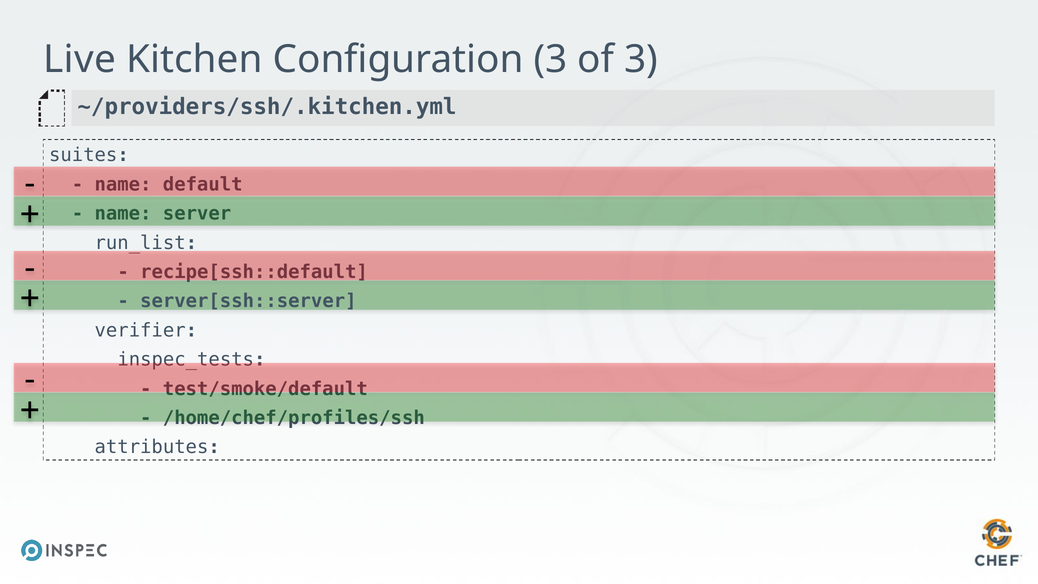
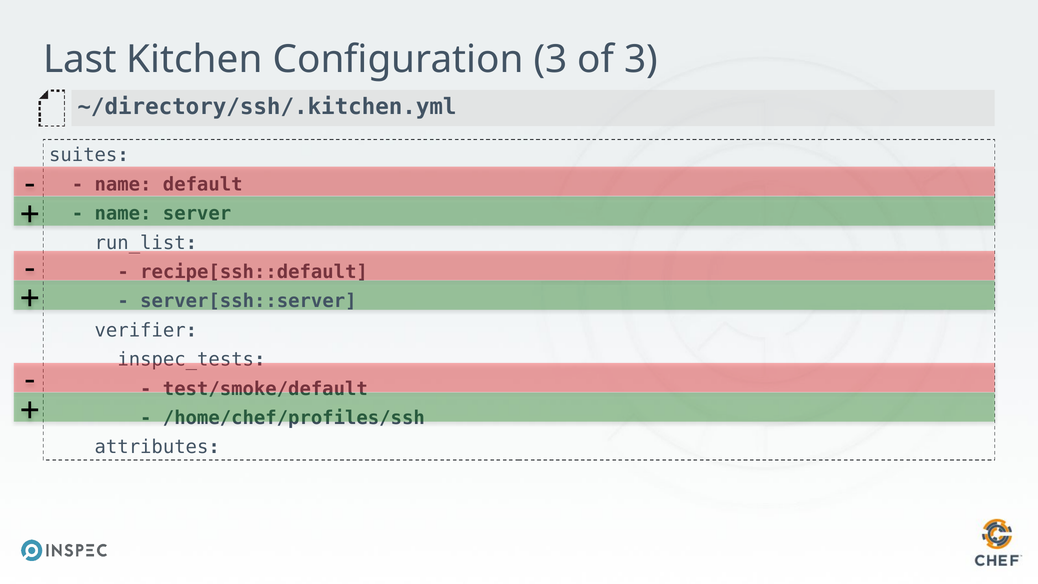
Live: Live -> Last
~/providers/ssh/.kitchen.yml: ~/providers/ssh/.kitchen.yml -> ~/directory/ssh/.kitchen.yml
